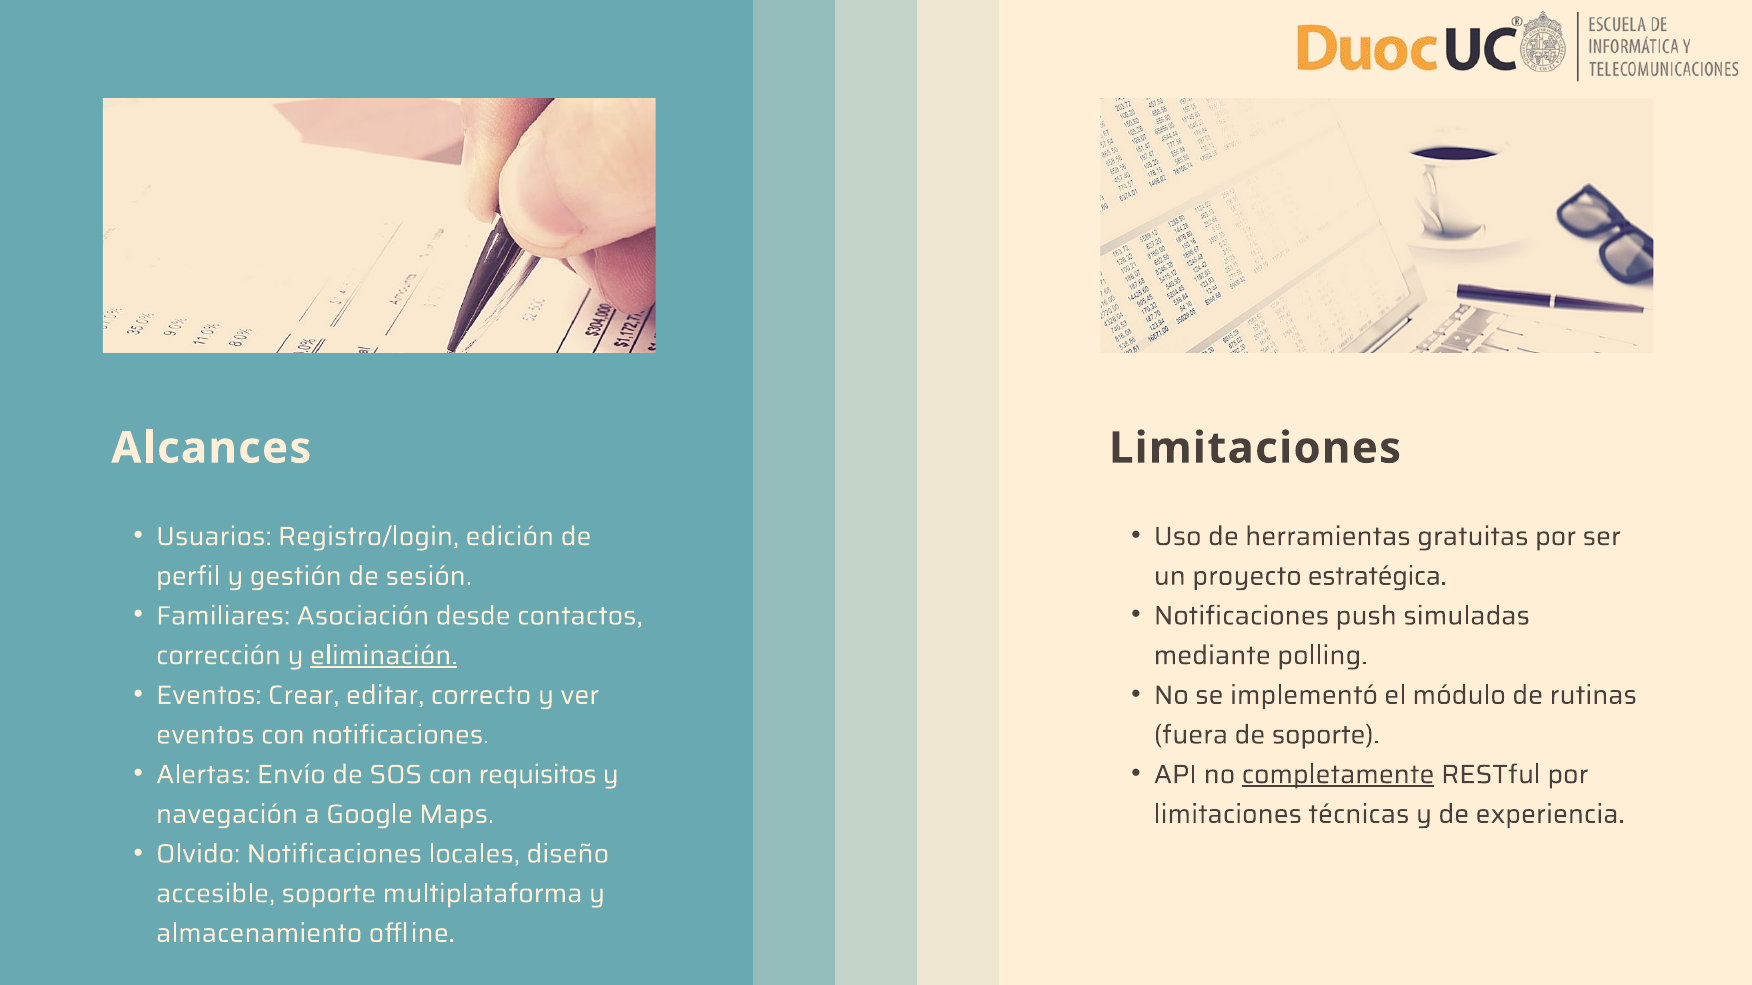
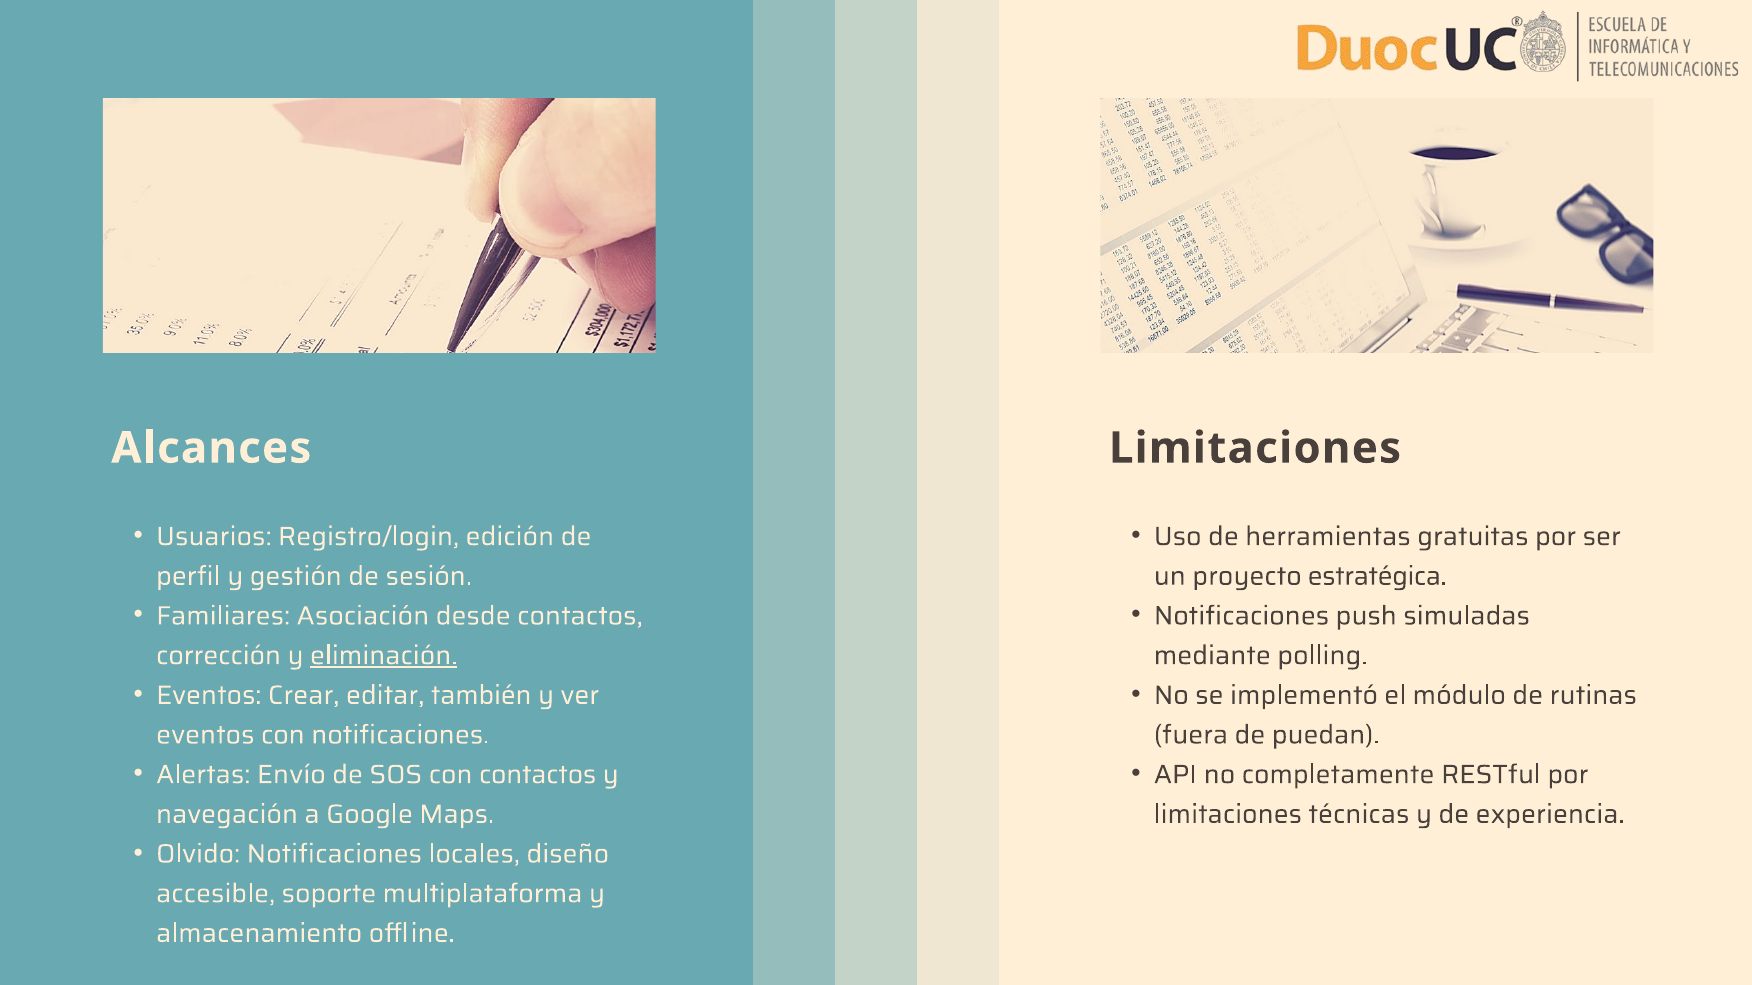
correcto: correcto -> también
de soporte: soporte -> puedan
completamente underline: present -> none
con requisitos: requisitos -> contactos
